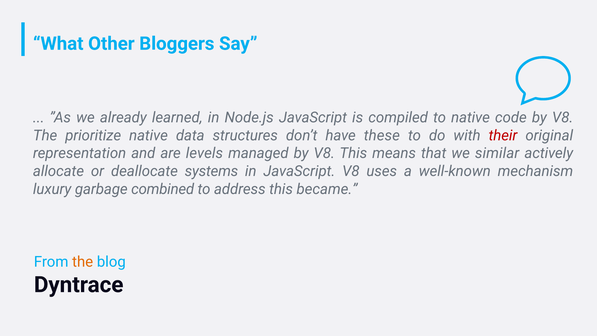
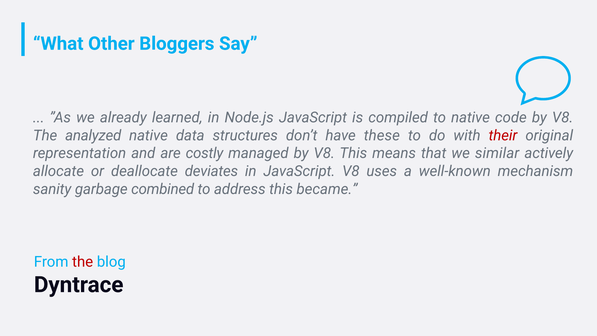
prioritize: prioritize -> analyzed
levels: levels -> costly
systems: systems -> deviates
luxury: luxury -> sanity
the at (83, 262) colour: orange -> red
